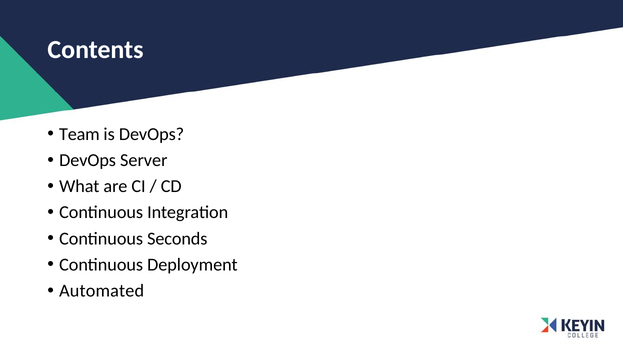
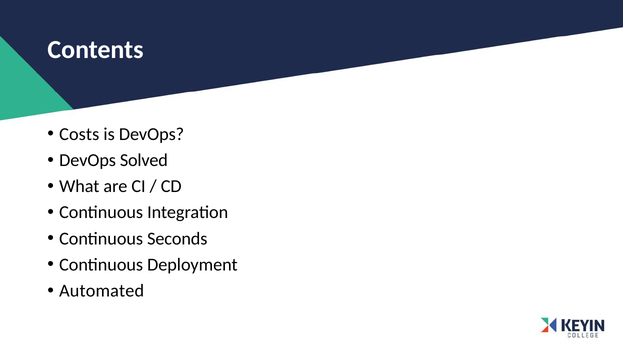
Team: Team -> Costs
Server: Server -> Solved
